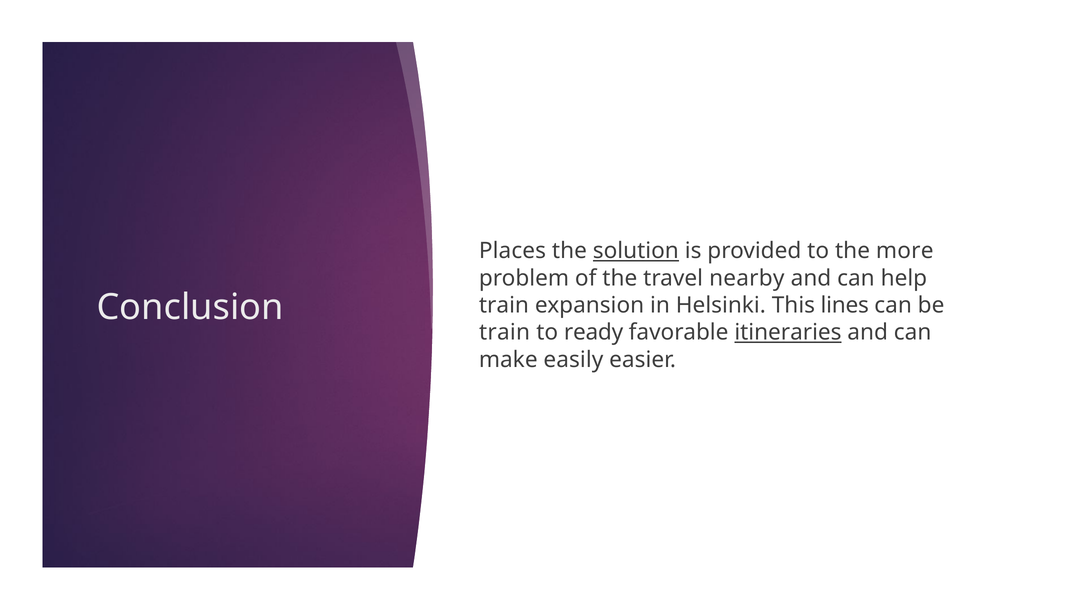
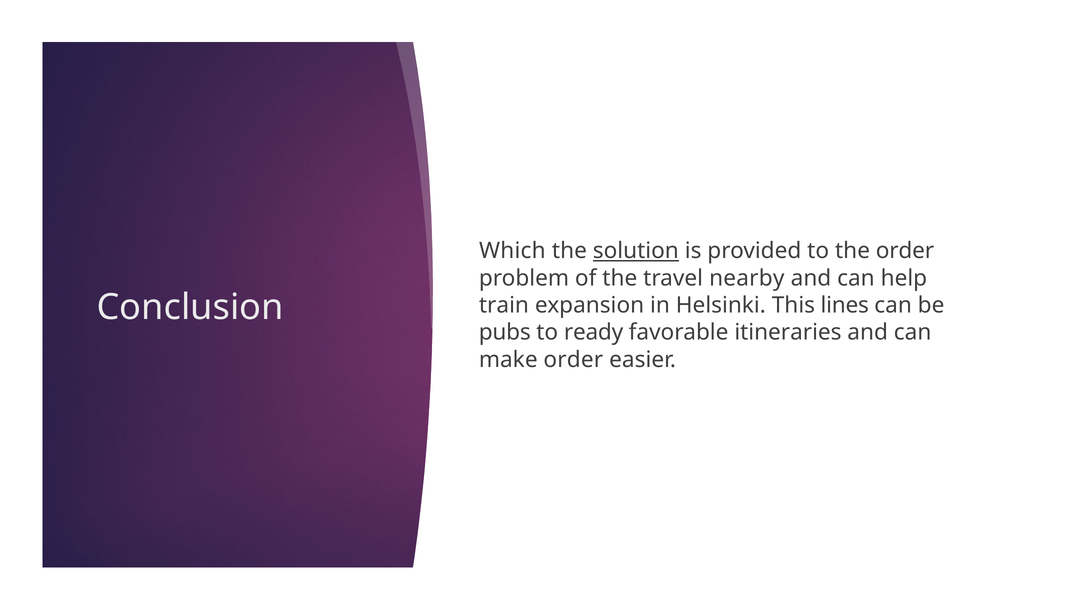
Places: Places -> Which
the more: more -> order
train at (505, 333): train -> pubs
itineraries underline: present -> none
make easily: easily -> order
